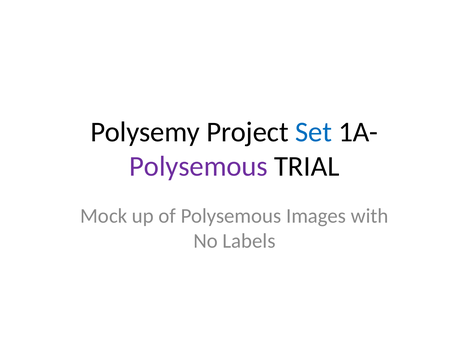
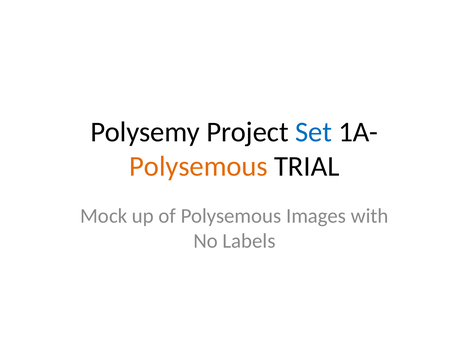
Polysemous at (198, 166) colour: purple -> orange
